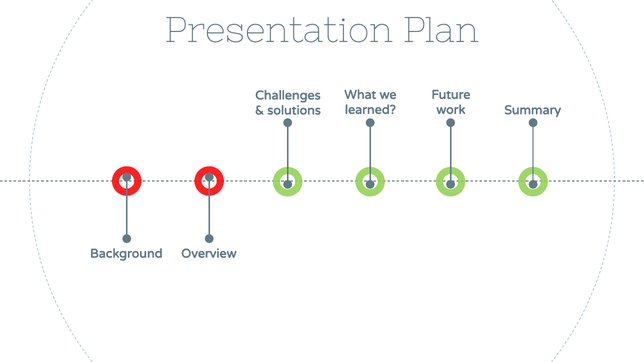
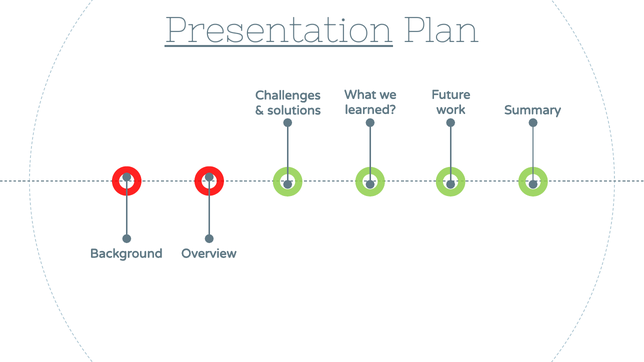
Presentation underline: none -> present
